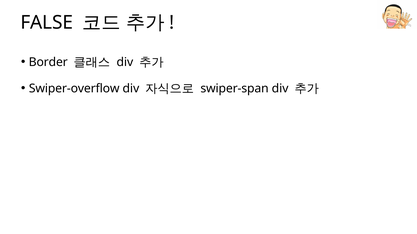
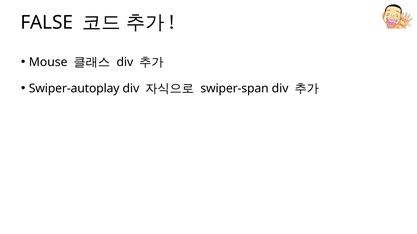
Border: Border -> Mouse
Swiper-overflow: Swiper-overflow -> Swiper-autoplay
